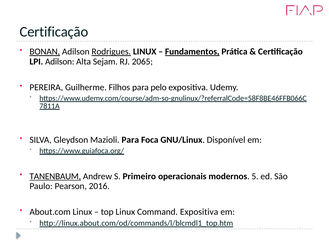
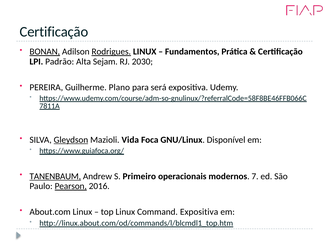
Fundamentos underline: present -> none
LPI Adilson: Adilson -> Padrão
2065: 2065 -> 2030
Filhos: Filhos -> Plano
pelo: pelo -> será
Gleydson underline: none -> present
Mazioli Para: Para -> Vida
5: 5 -> 7
Pearson underline: none -> present
